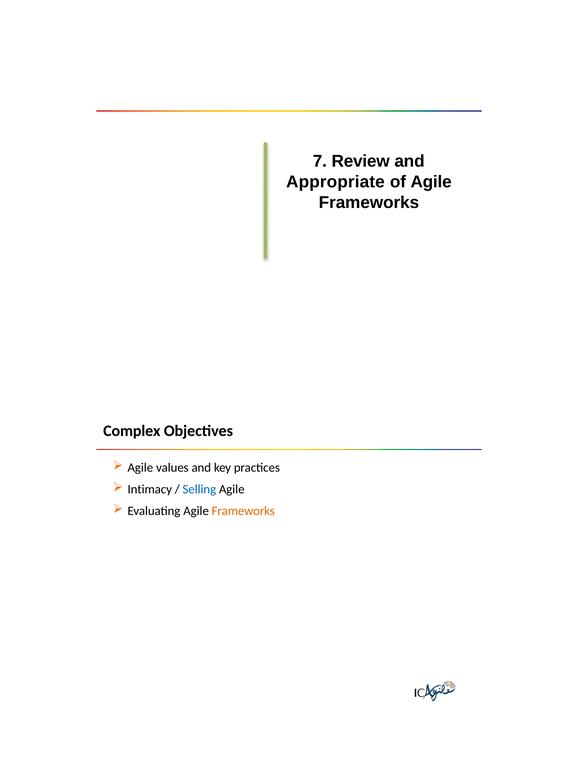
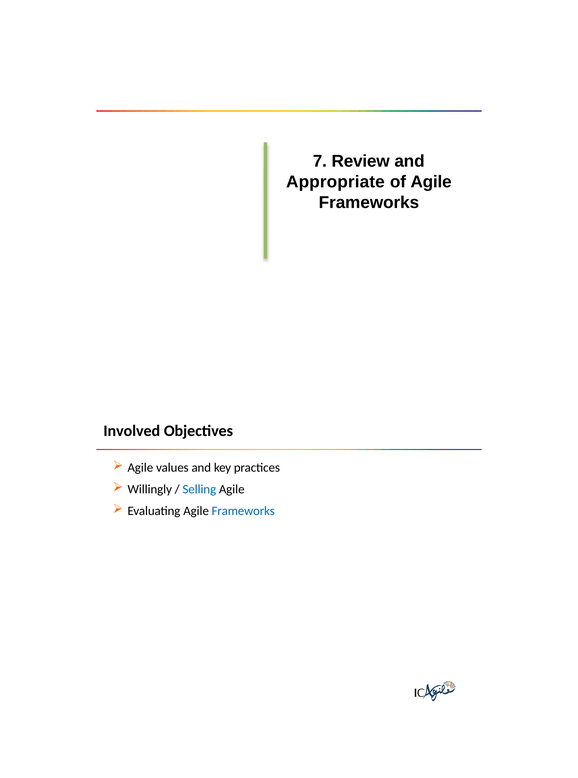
Complex: Complex -> Involved
Intimacy: Intimacy -> Willingly
Frameworks at (243, 511) colour: orange -> blue
